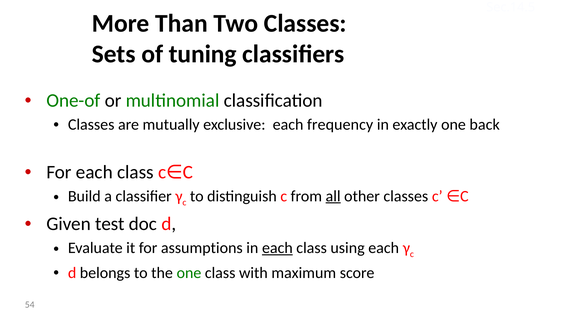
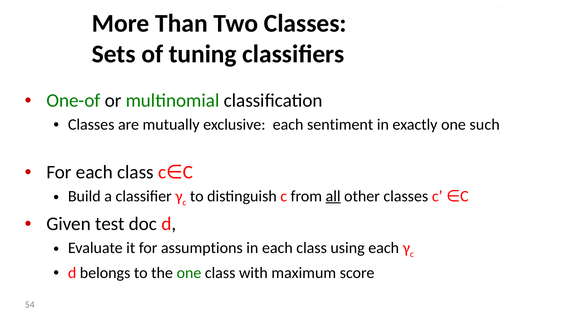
frequency: frequency -> sentiment
back: back -> such
each at (277, 248) underline: present -> none
